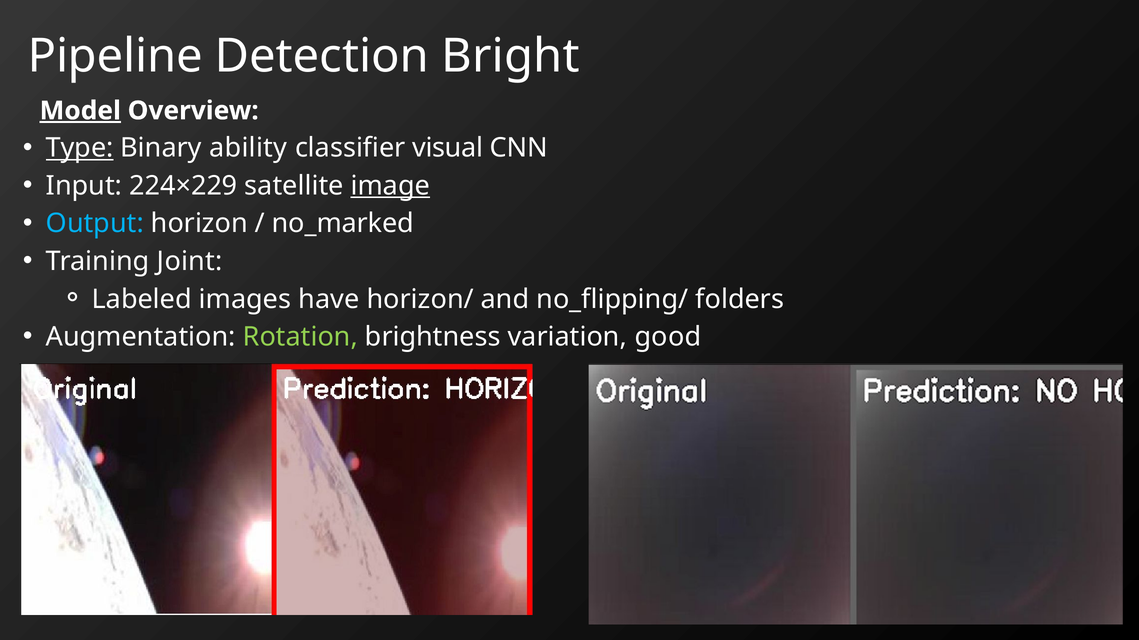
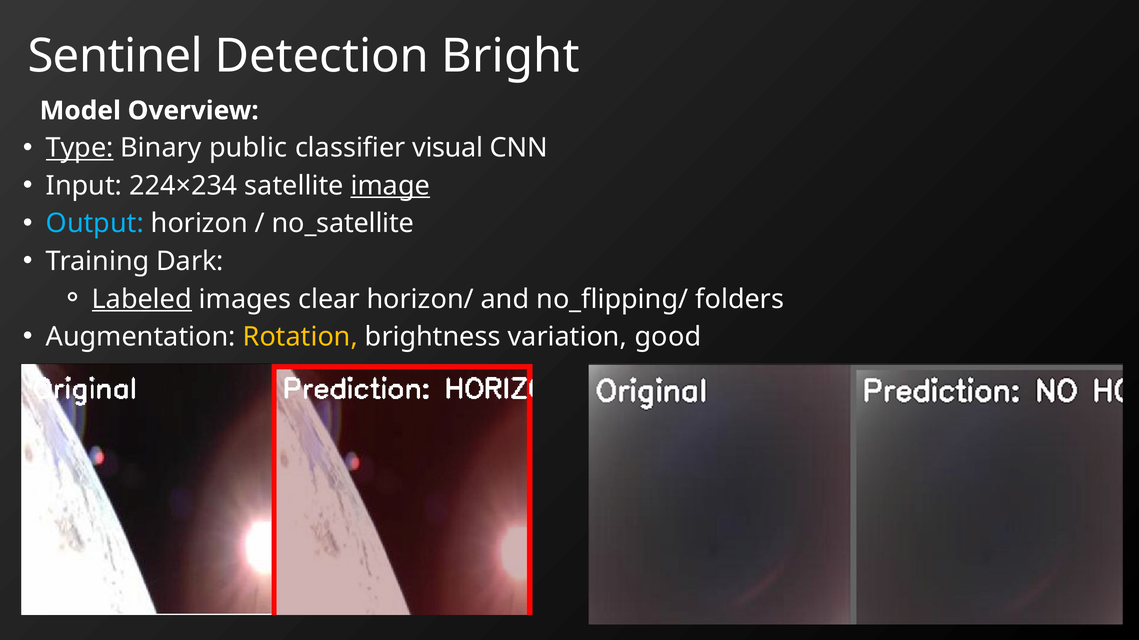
Pipeline: Pipeline -> Sentinel
Model underline: present -> none
ability: ability -> public
224×229: 224×229 -> 224×234
no_marked: no_marked -> no_satellite
Joint: Joint -> Dark
Labeled underline: none -> present
have: have -> clear
Rotation colour: light green -> yellow
